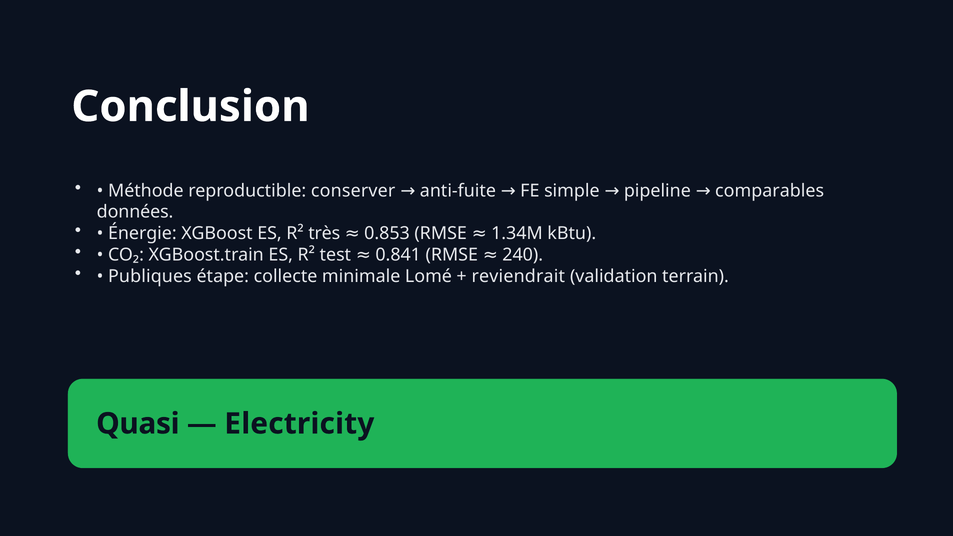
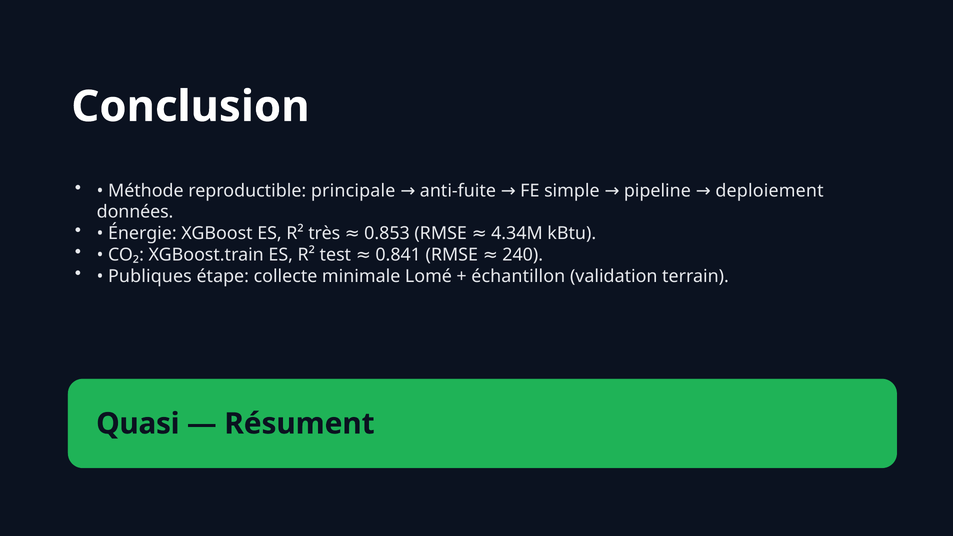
conserver: conserver -> principale
comparables: comparables -> deploiement
1.34M: 1.34M -> 4.34M
reviendrait: reviendrait -> échantillon
Electricity: Electricity -> Résument
